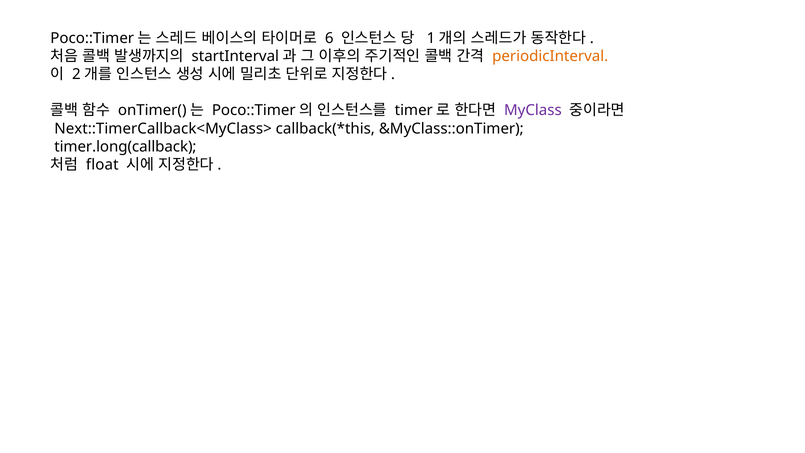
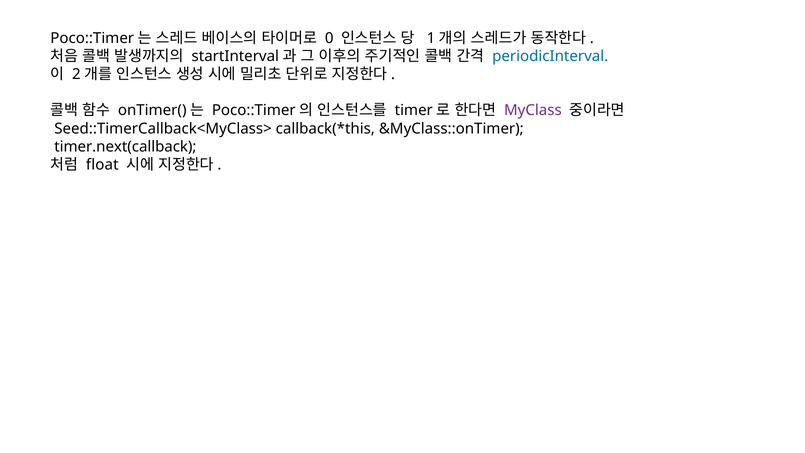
6: 6 -> 0
periodicInterval colour: orange -> blue
Next::TimerCallback<MyClass>: Next::TimerCallback<MyClass> -> Seed::TimerCallback<MyClass>
timer.long(callback: timer.long(callback -> timer.next(callback
